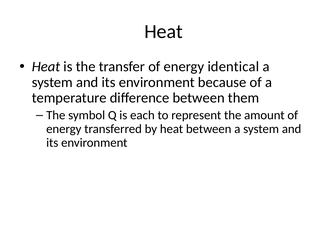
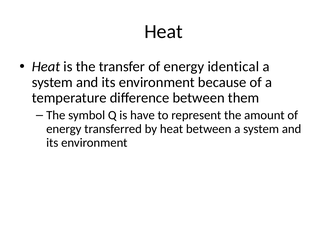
each: each -> have
